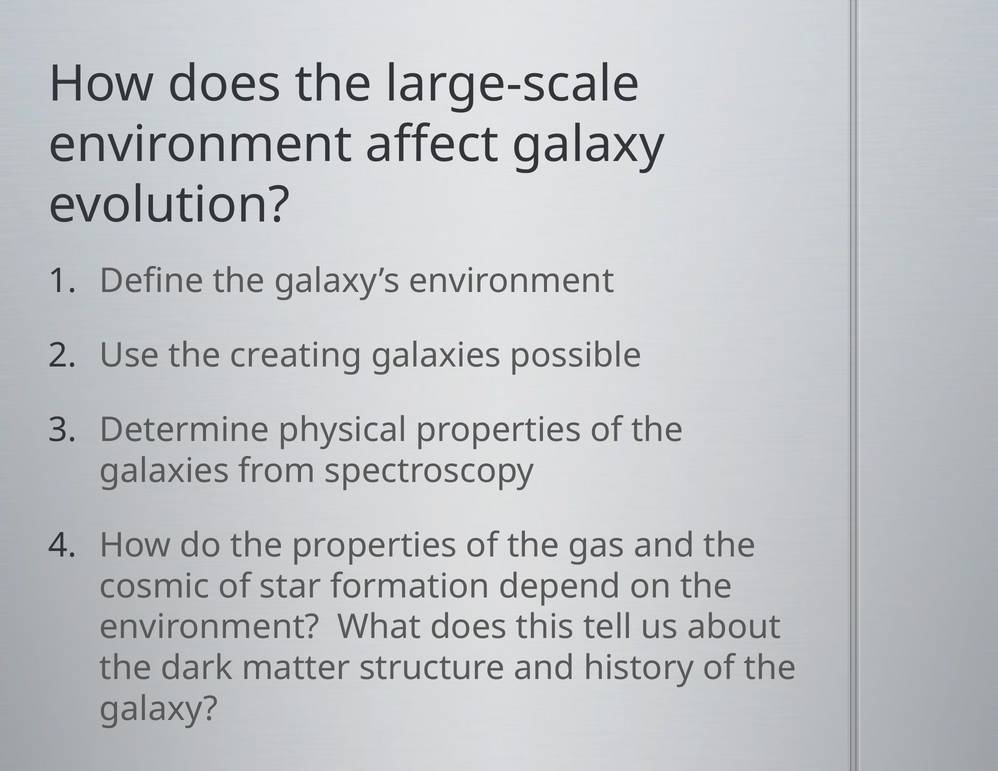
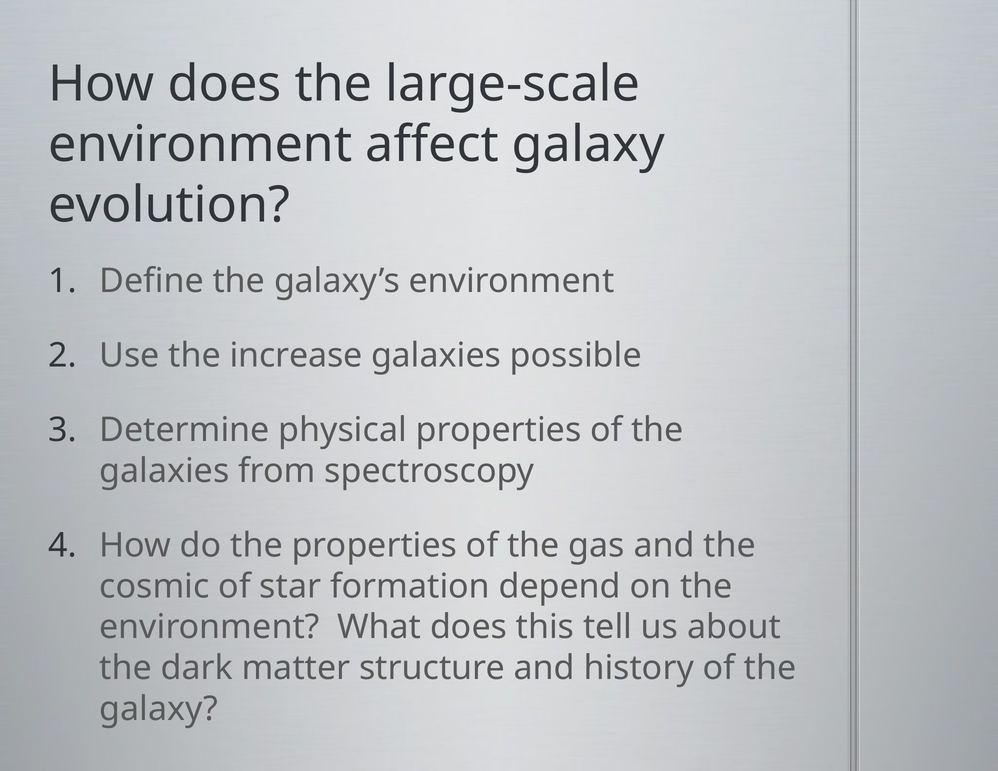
creating: creating -> increase
